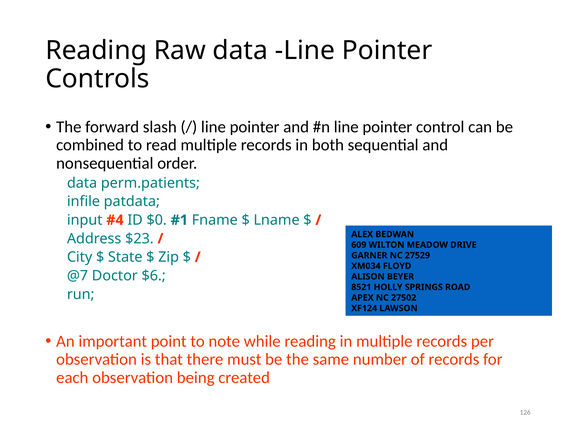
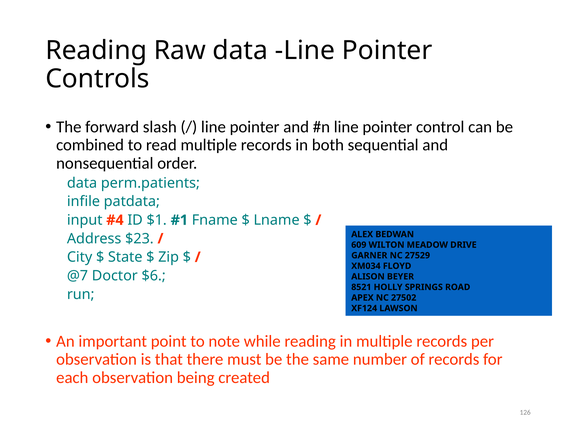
$0: $0 -> $1
